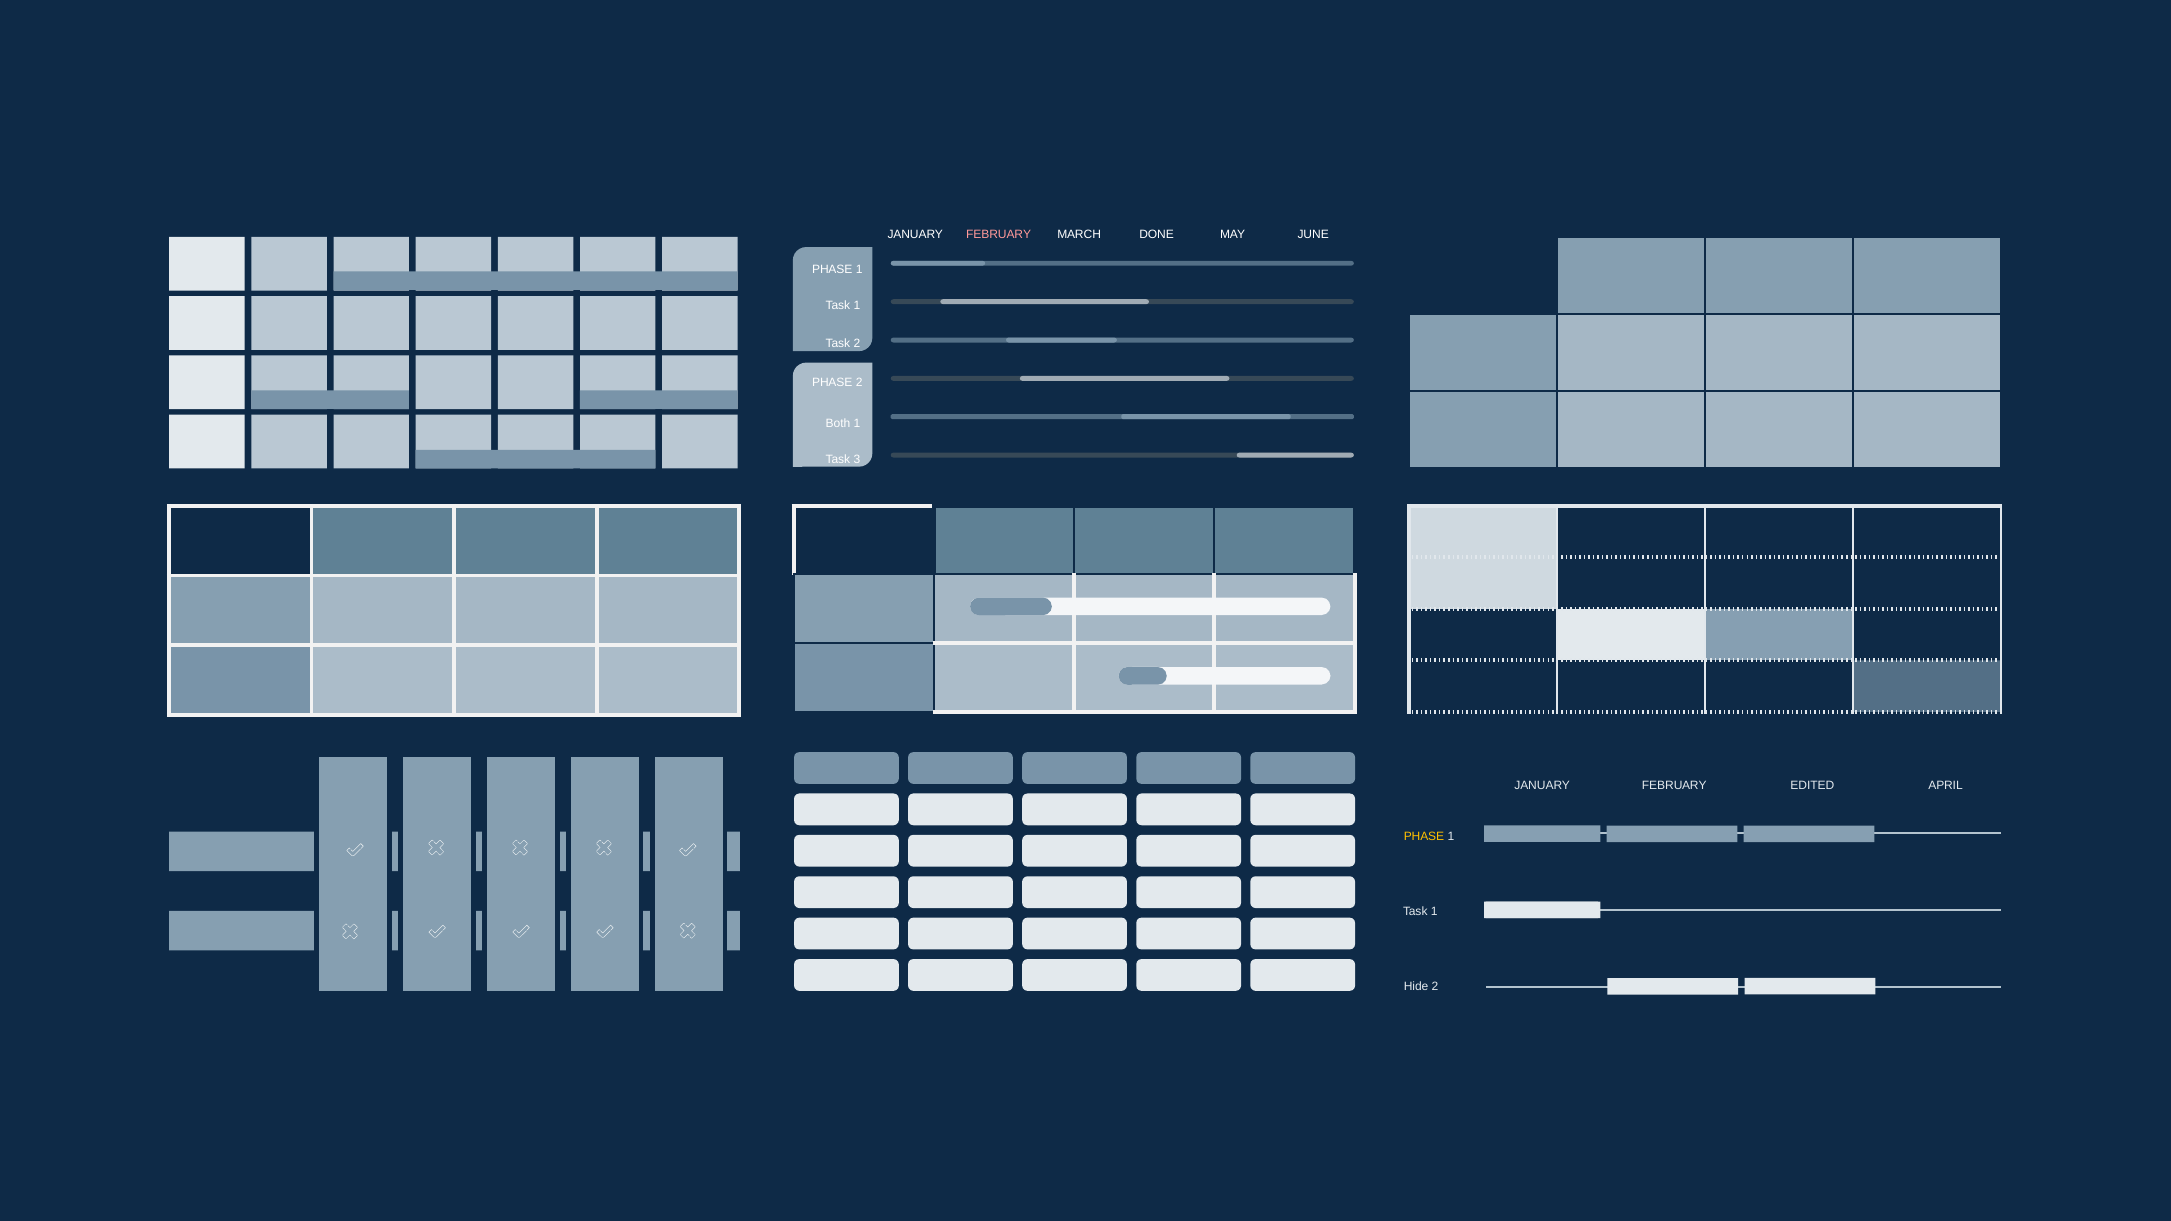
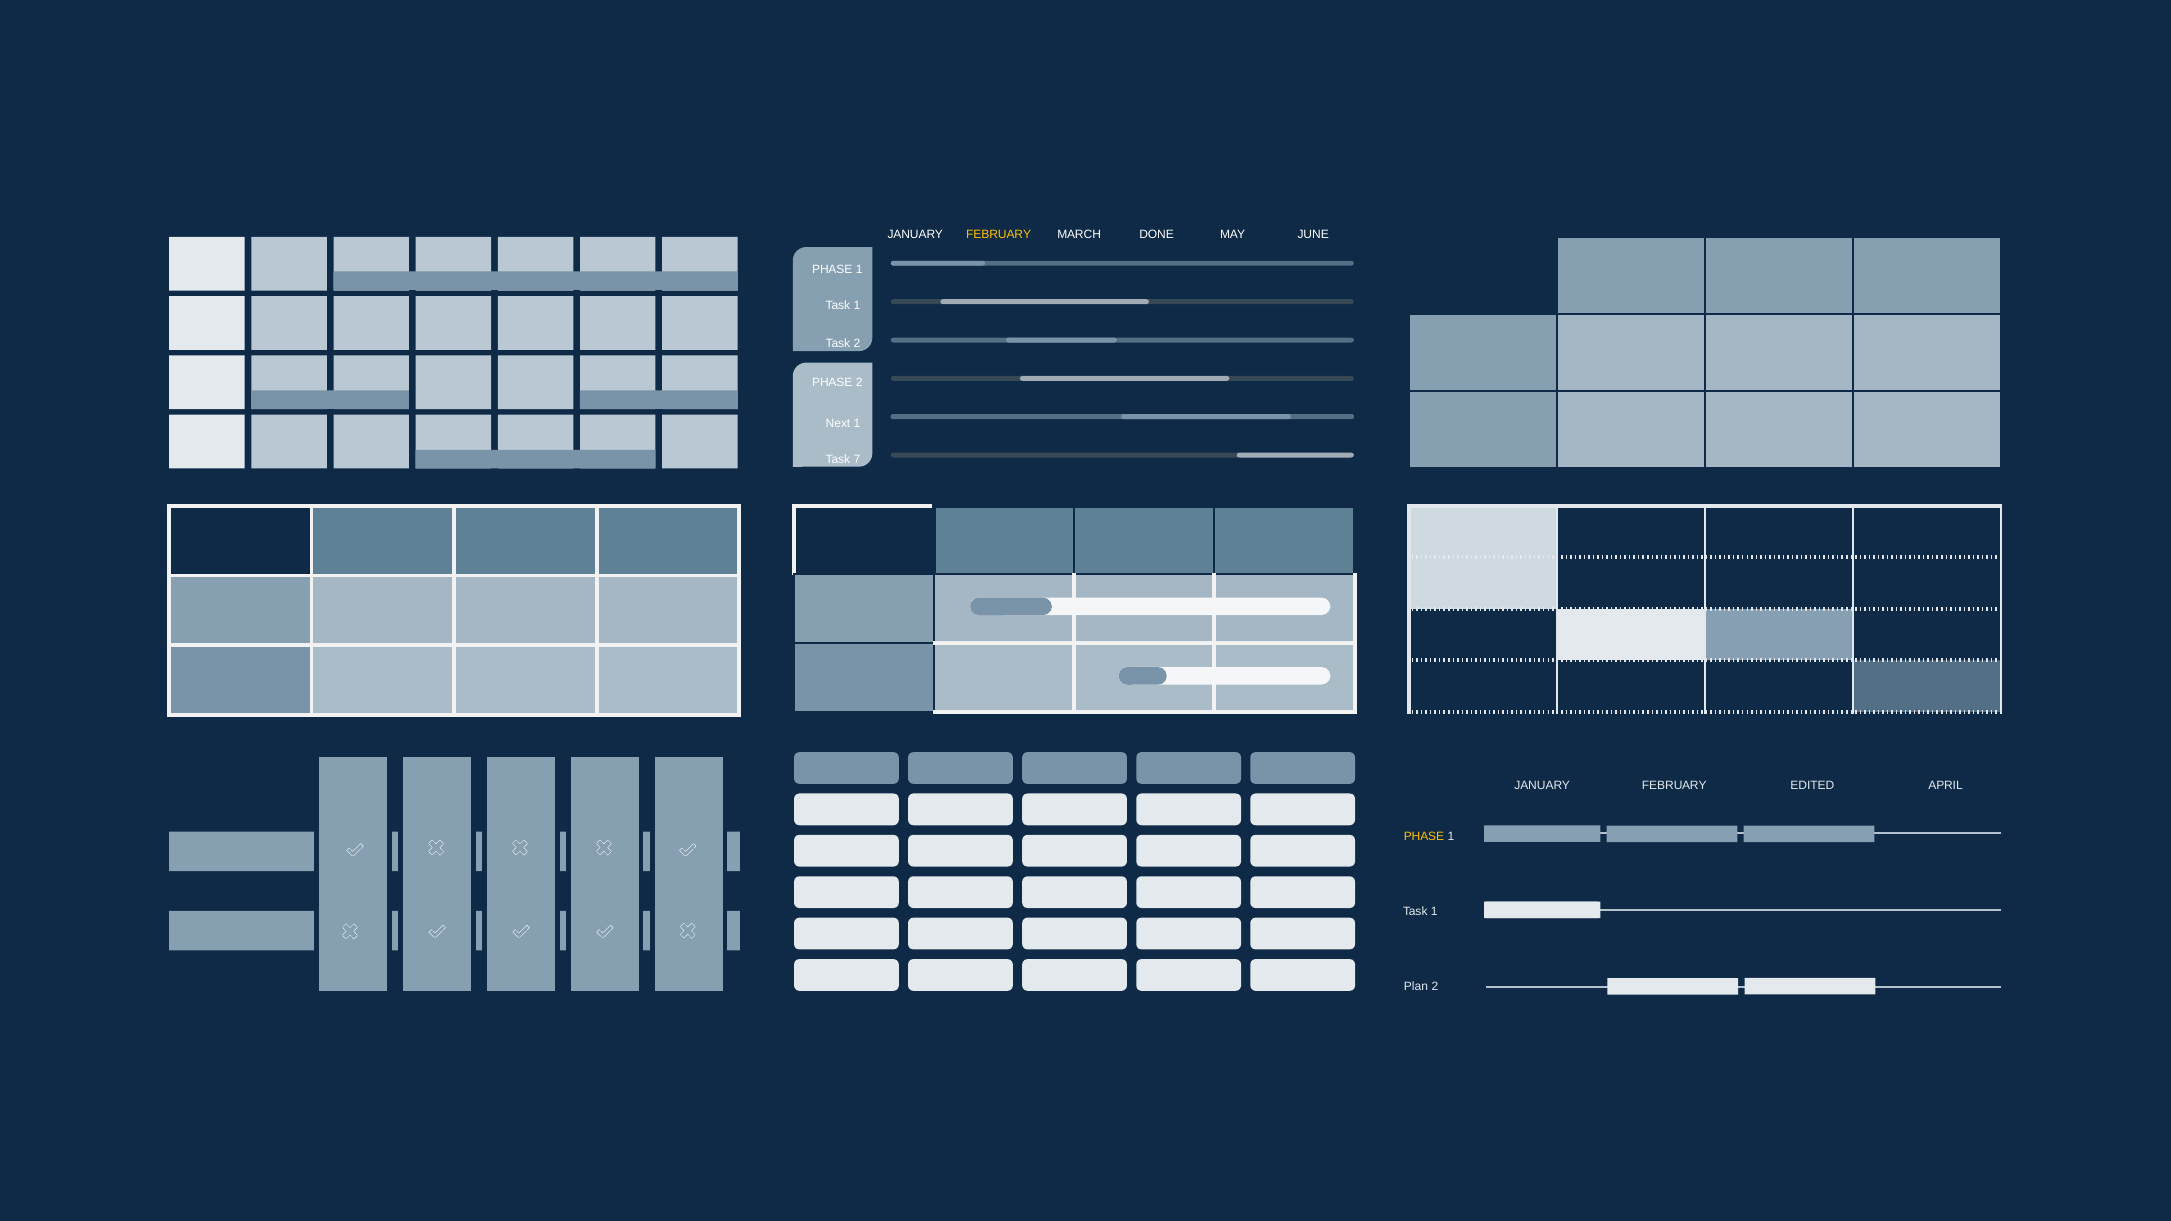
FEBRUARY at (999, 234) colour: pink -> yellow
Both: Both -> Next
3: 3 -> 7
Hide: Hide -> Plan
